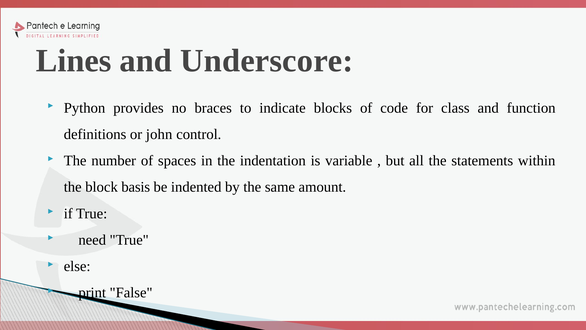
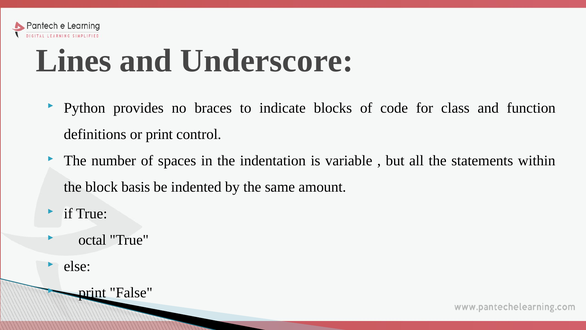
or john: john -> print
need: need -> octal
